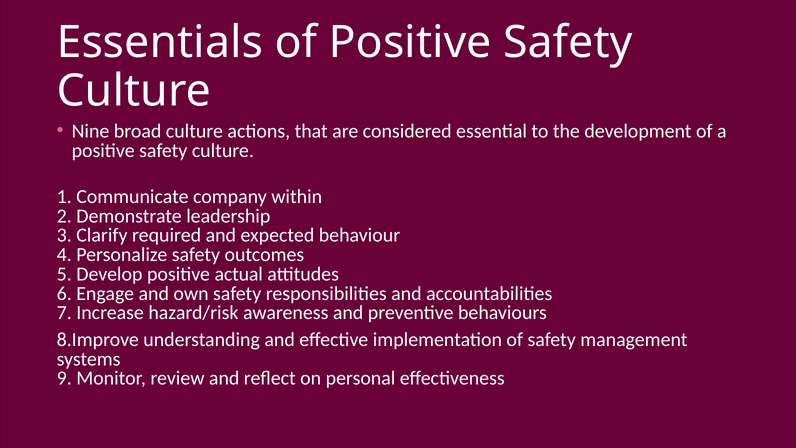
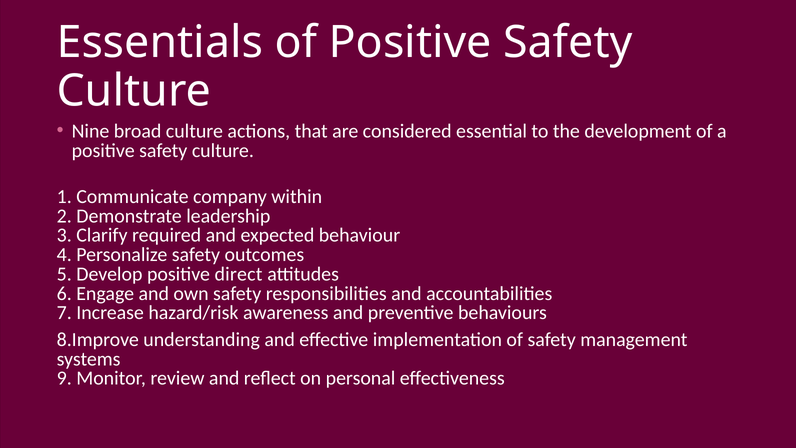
actual: actual -> direct
